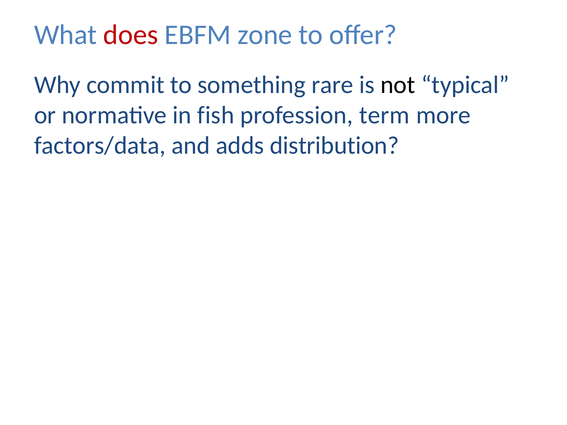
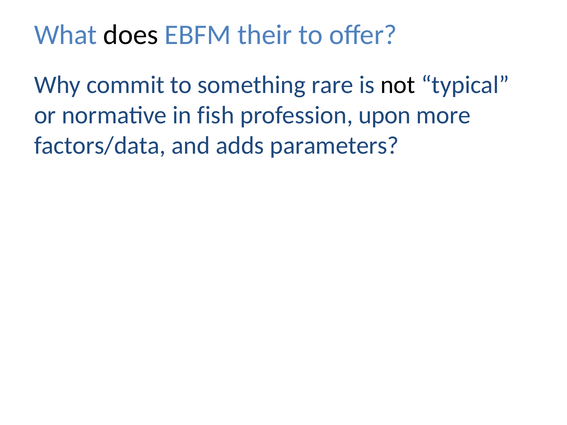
does colour: red -> black
zone: zone -> their
term: term -> upon
distribution: distribution -> parameters
